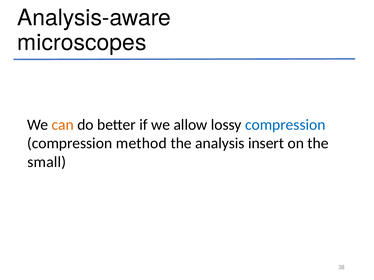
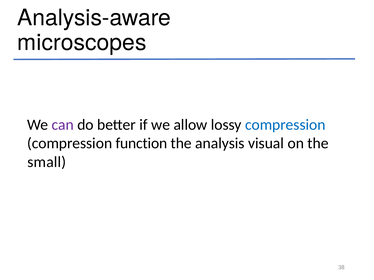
can colour: orange -> purple
method: method -> function
insert: insert -> visual
